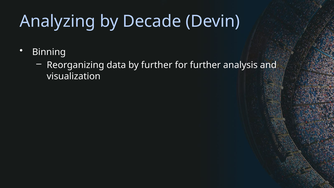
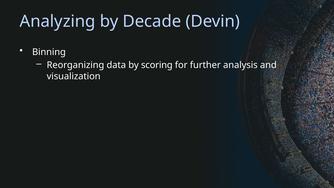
by further: further -> scoring
